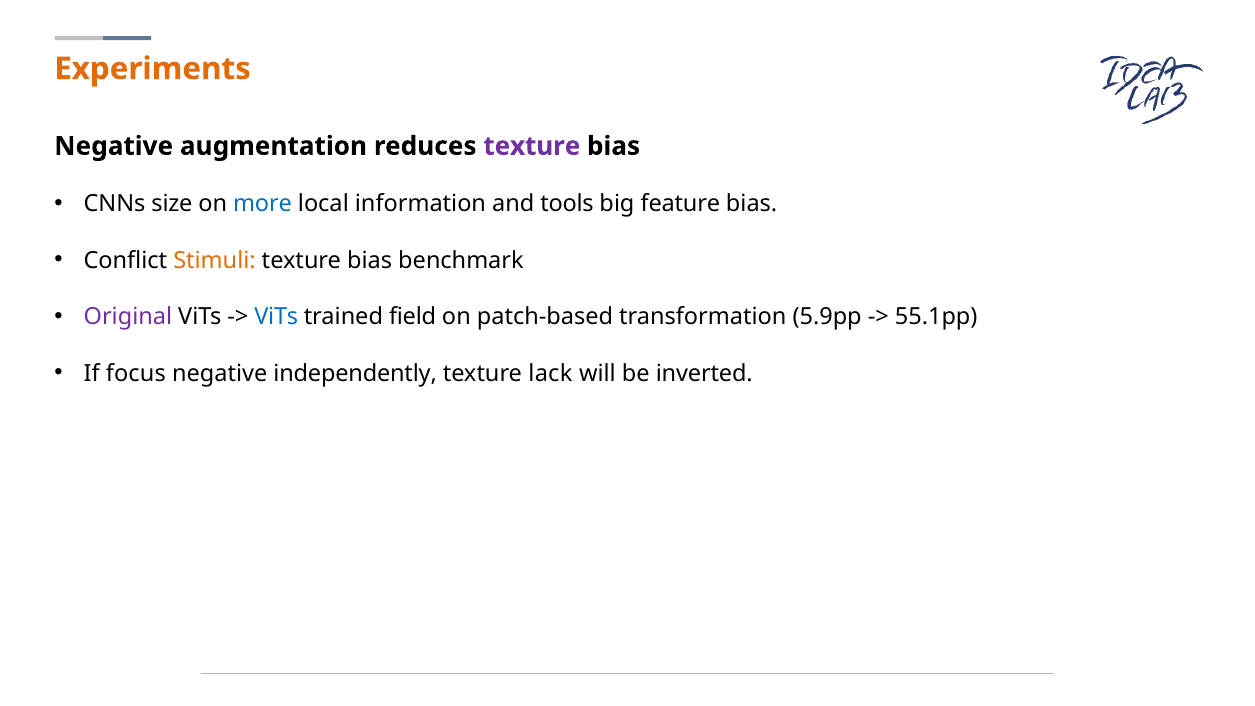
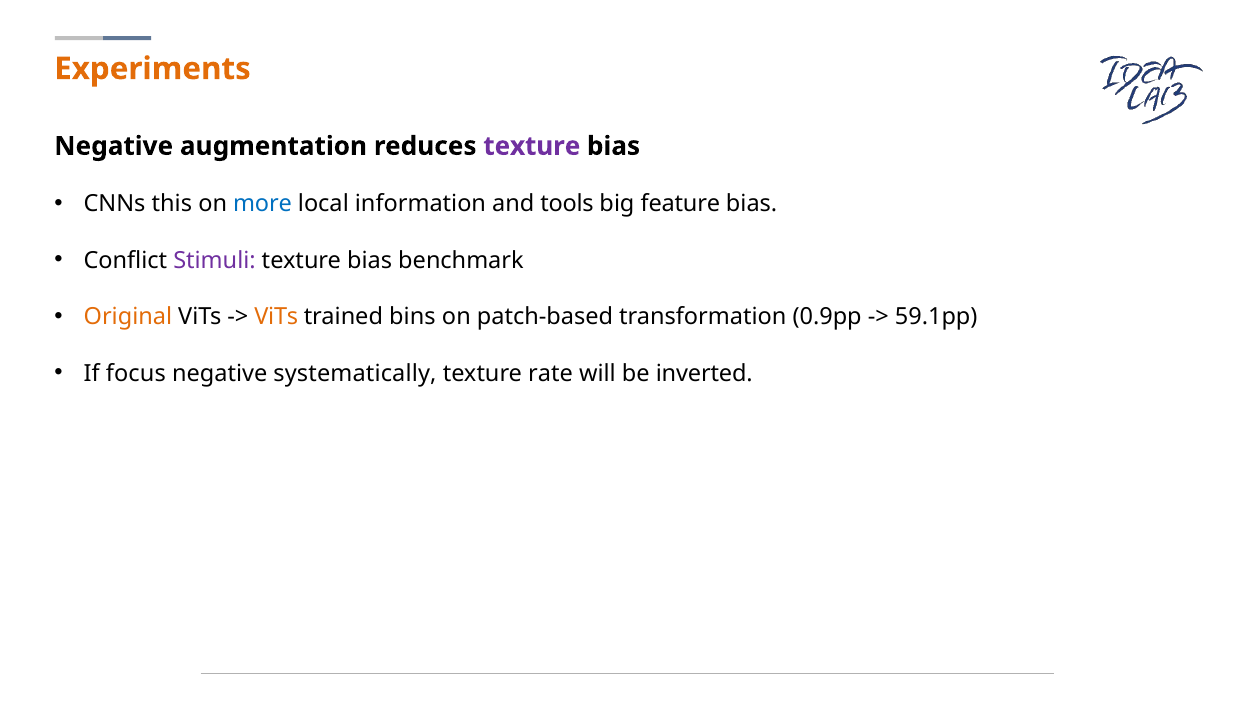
size: size -> this
Stimuli colour: orange -> purple
Original colour: purple -> orange
ViTs at (276, 317) colour: blue -> orange
field: field -> bins
5.9pp: 5.9pp -> 0.9pp
55.1pp: 55.1pp -> 59.1pp
independently: independently -> systematically
lack: lack -> rate
